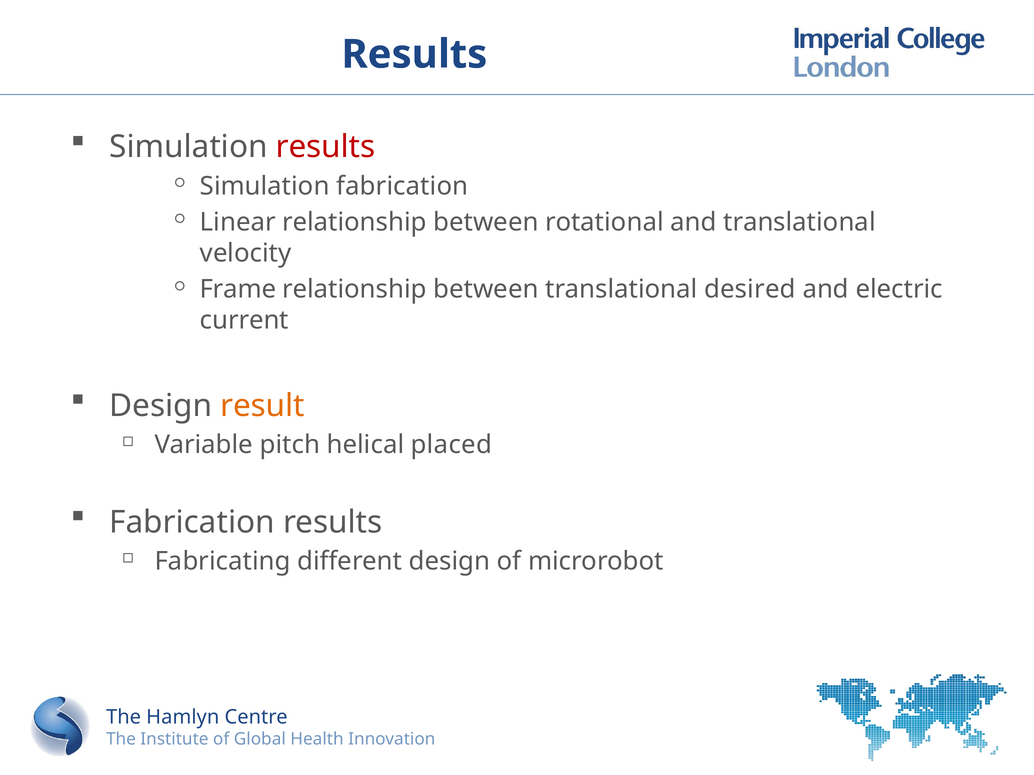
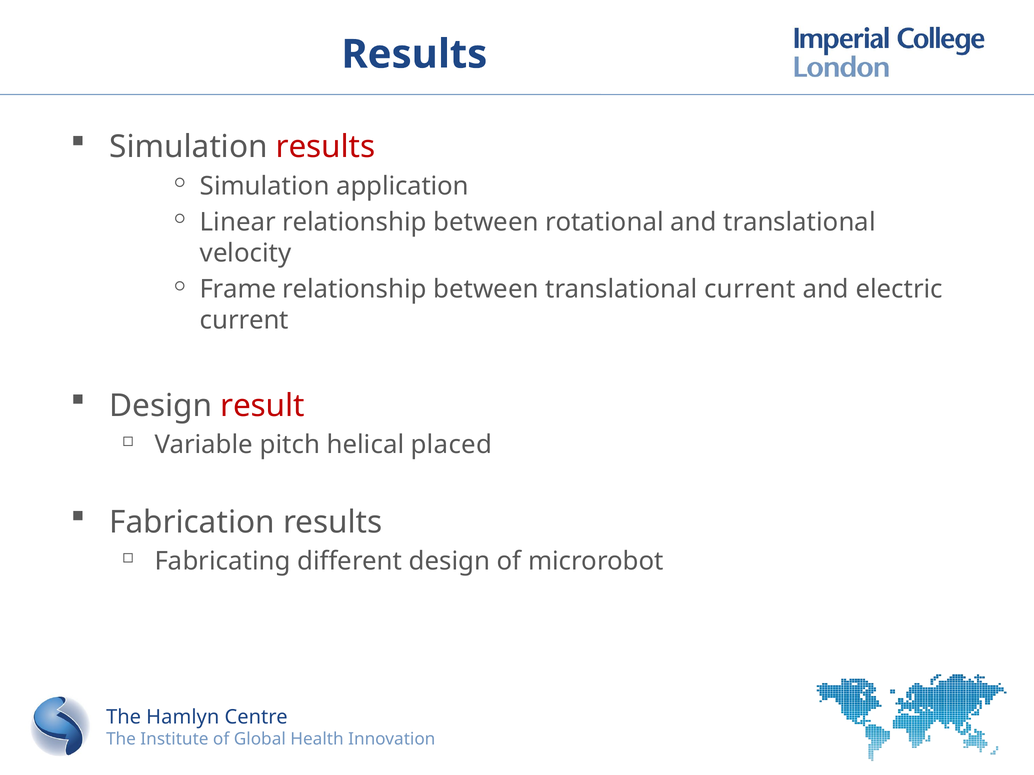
Simulation fabrication: fabrication -> application
translational desired: desired -> current
result colour: orange -> red
